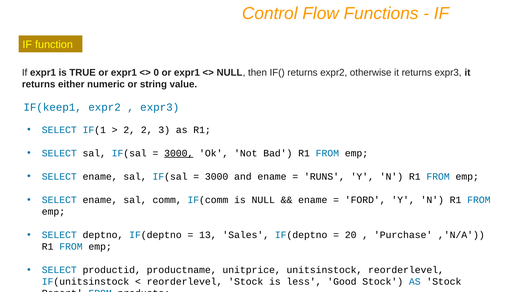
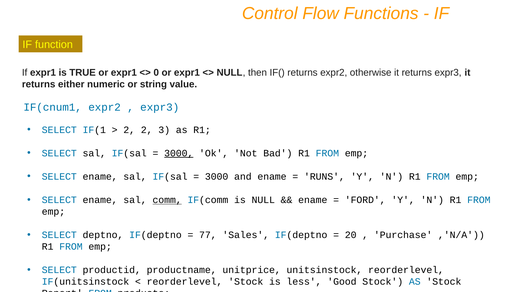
IF(keep1: IF(keep1 -> IF(cnum1
comm underline: none -> present
13: 13 -> 77
